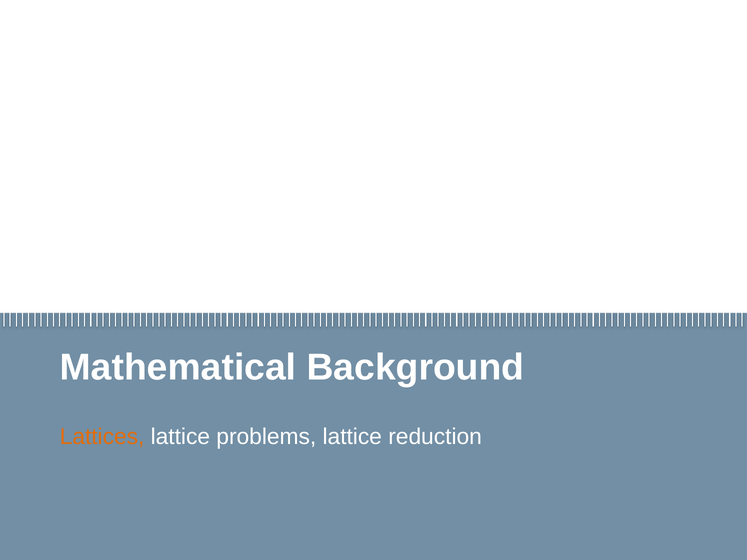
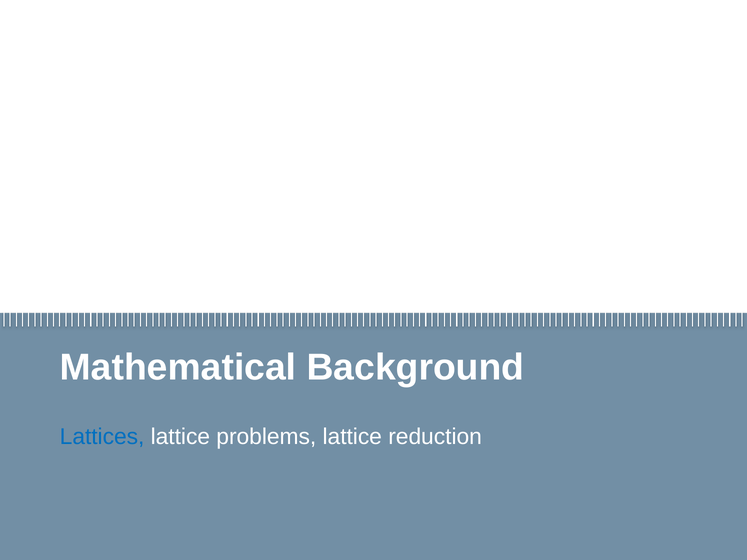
Lattices colour: orange -> blue
